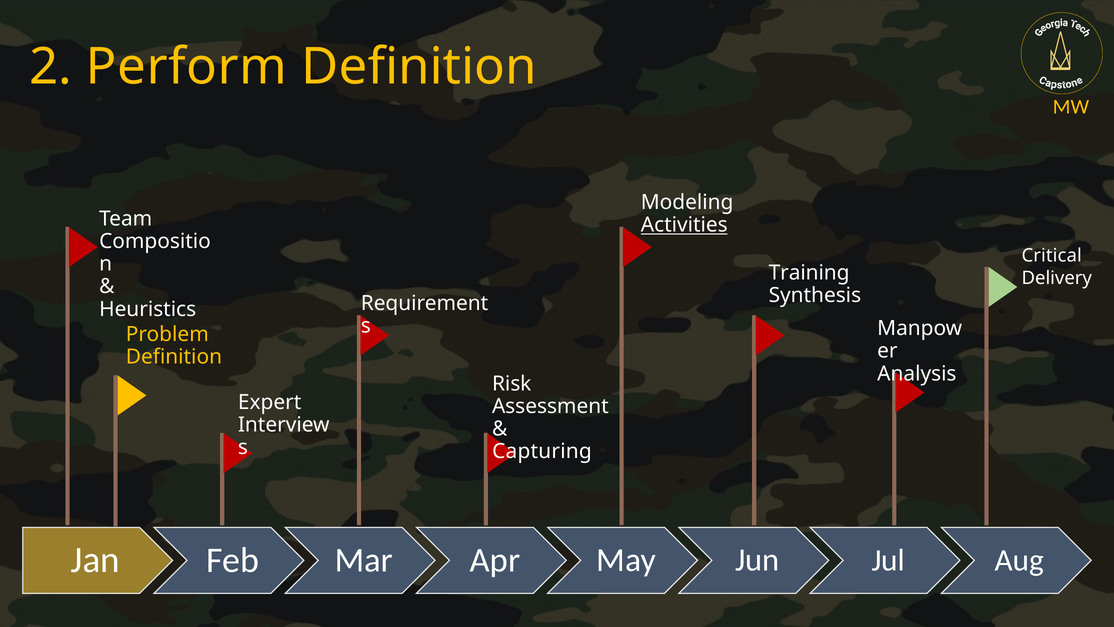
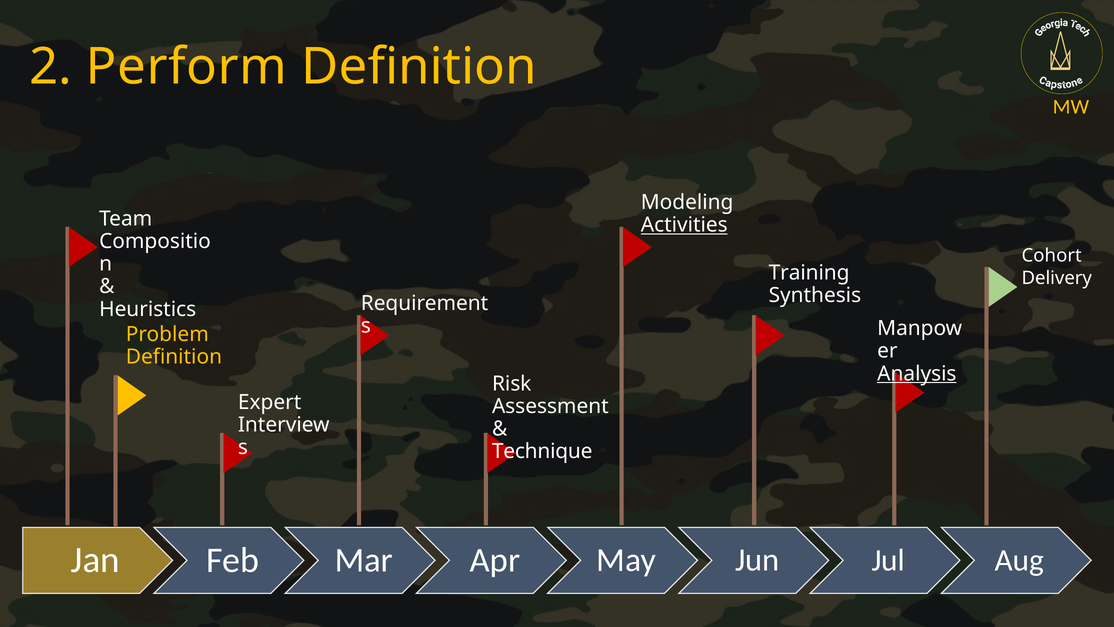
Critical: Critical -> Cohort
Analysis underline: none -> present
Capturing: Capturing -> Technique
